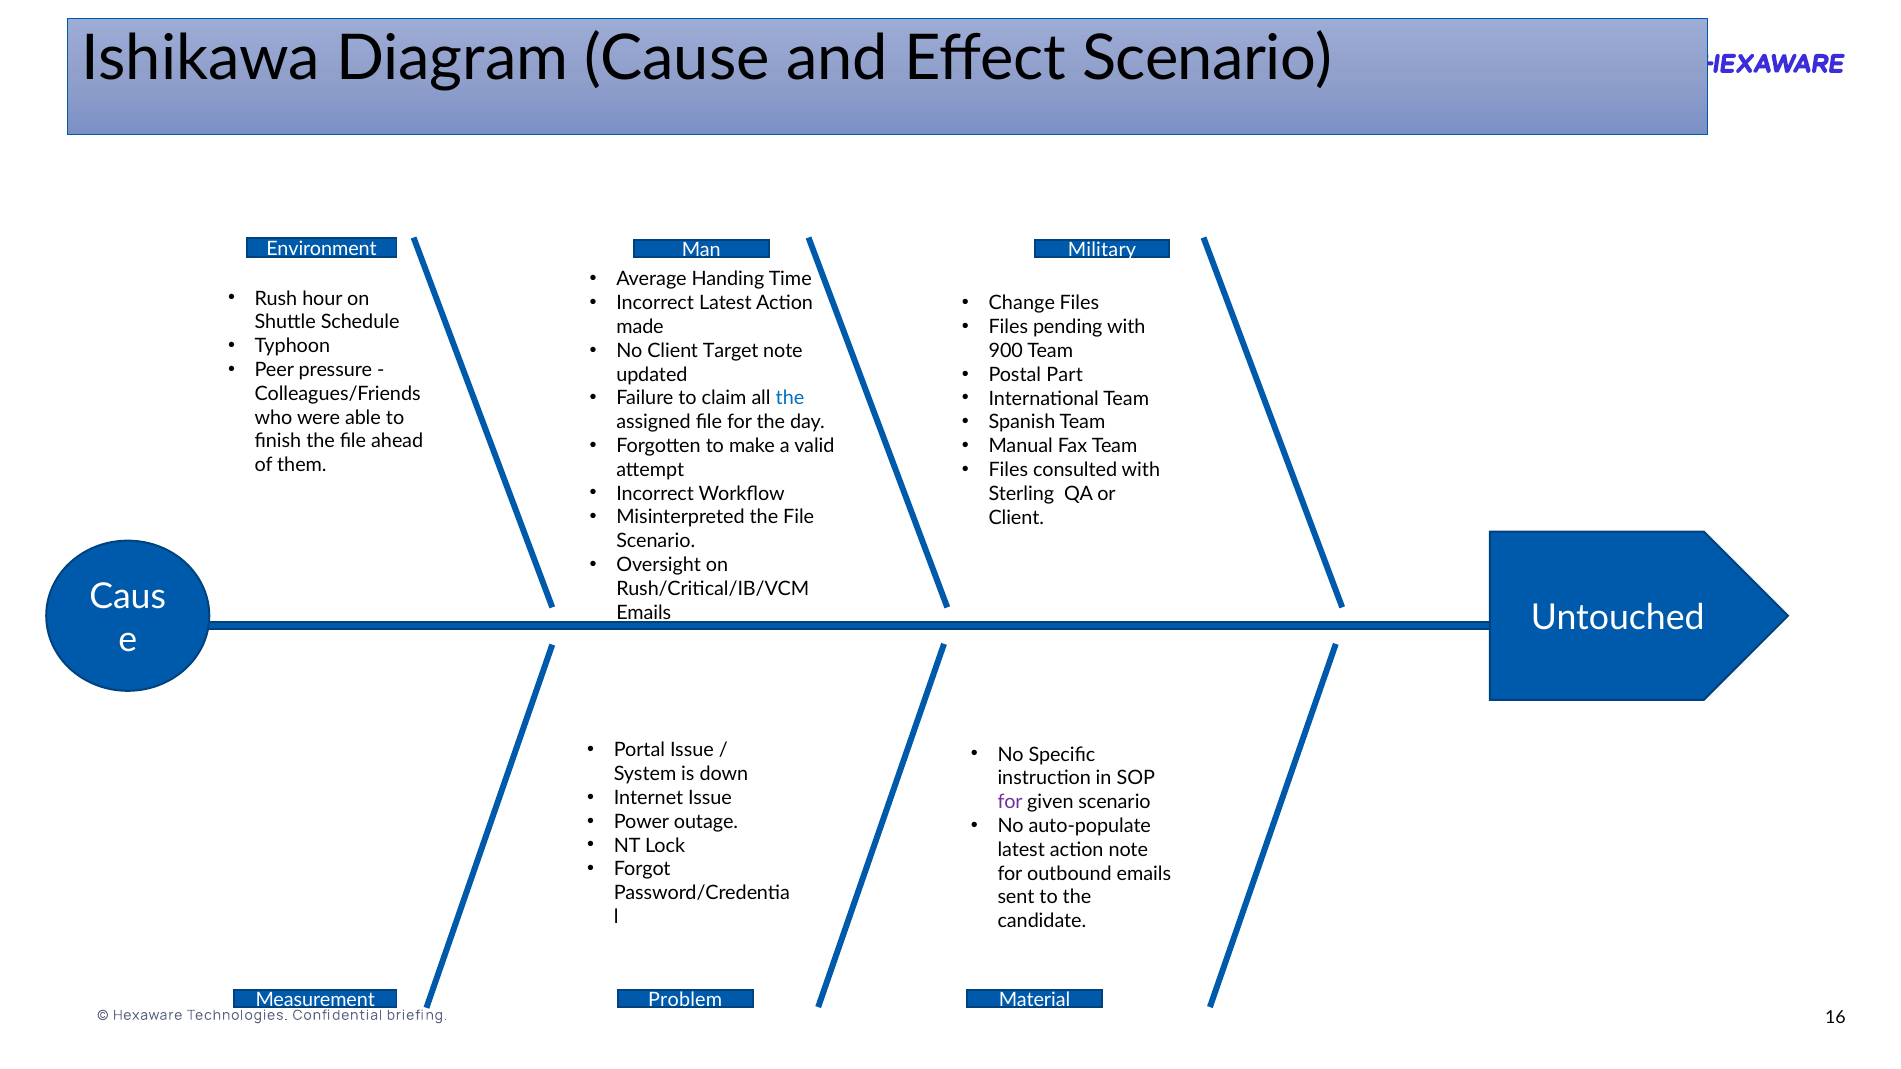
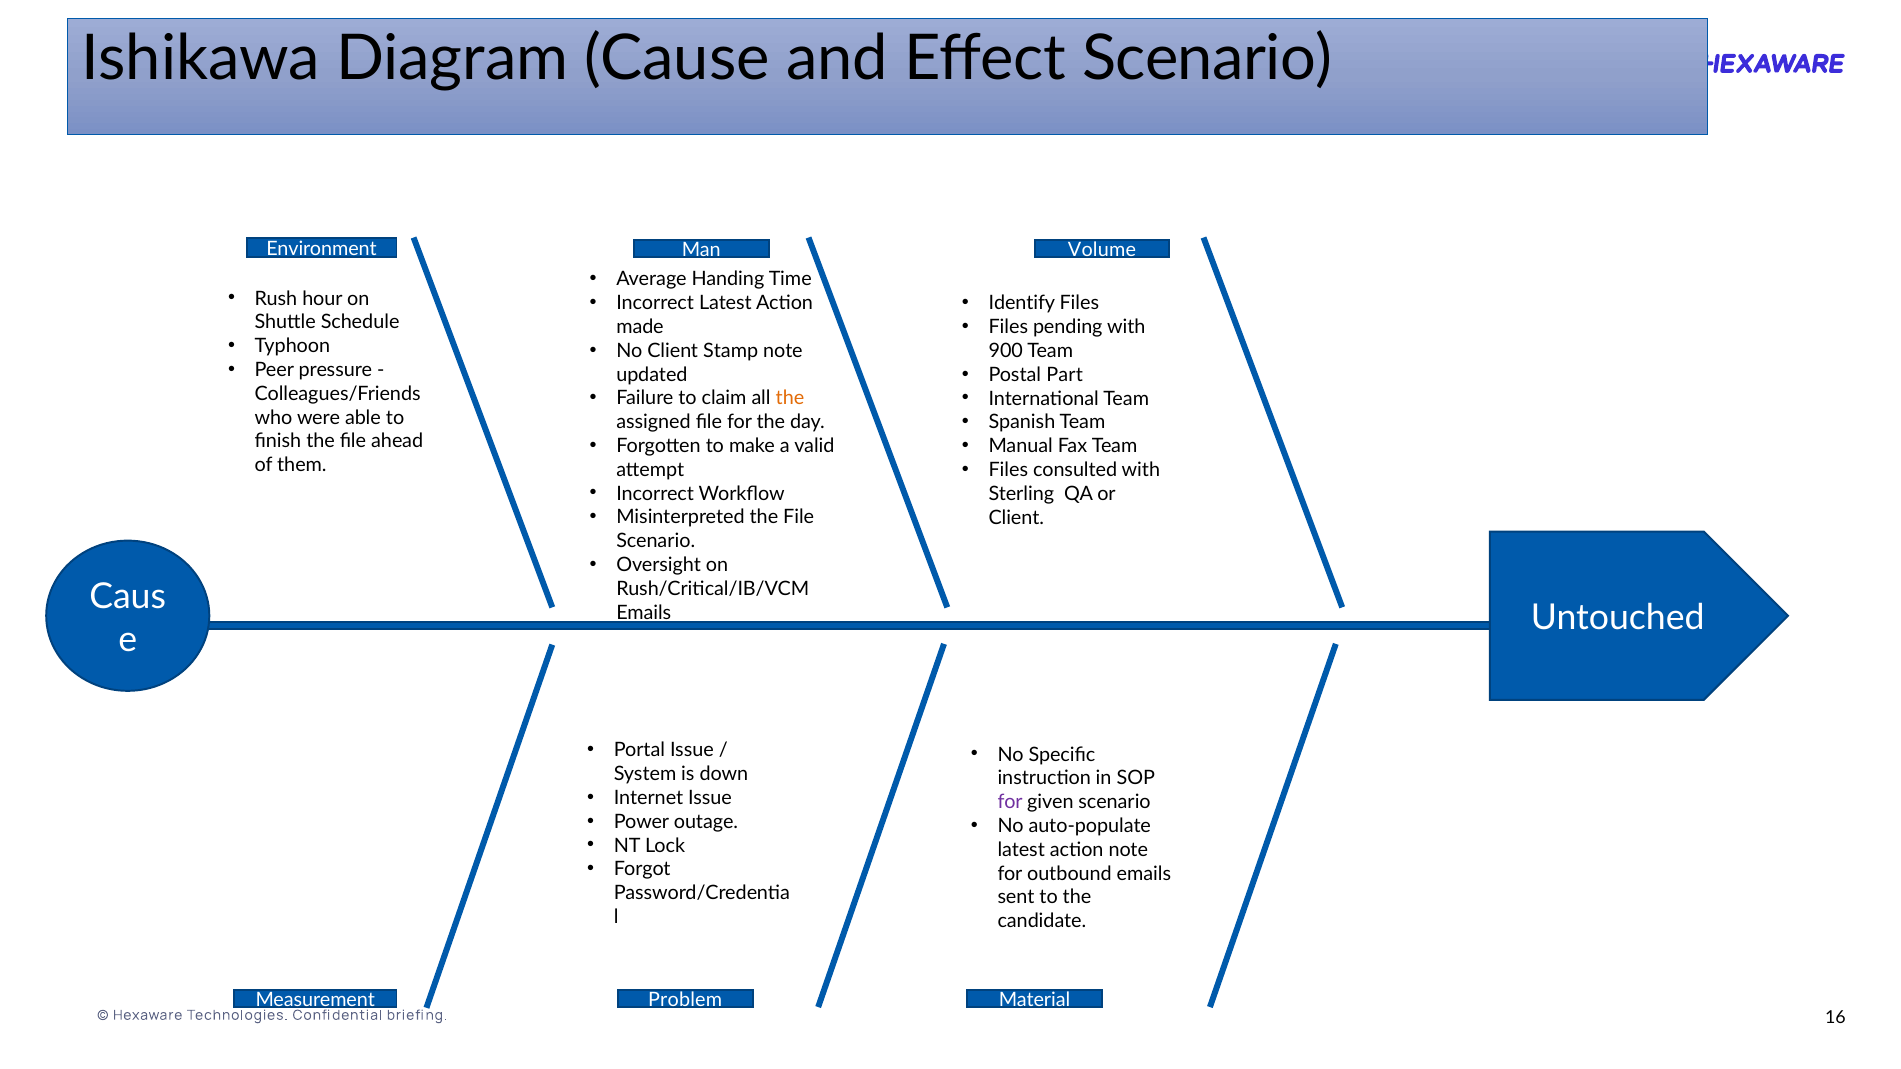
Military: Military -> Volume
Change: Change -> Identify
Target: Target -> Stamp
the at (790, 398) colour: blue -> orange
